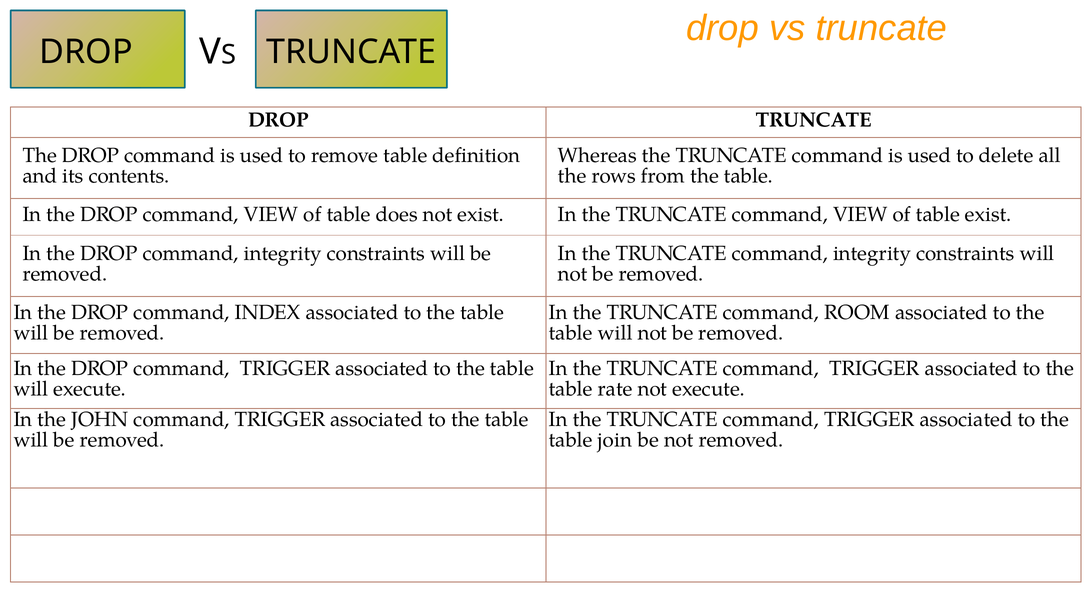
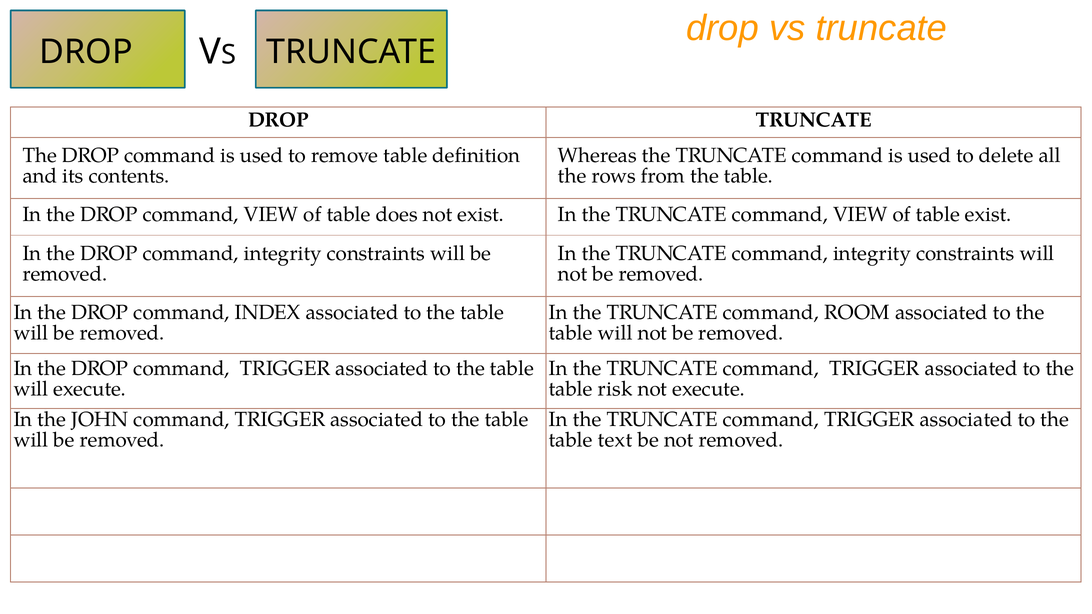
rate: rate -> risk
join: join -> text
